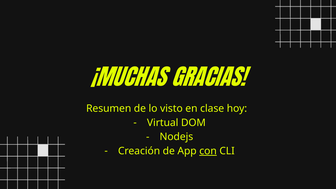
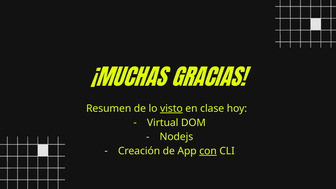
visto underline: none -> present
